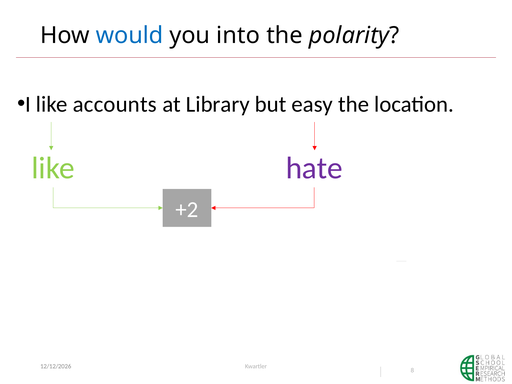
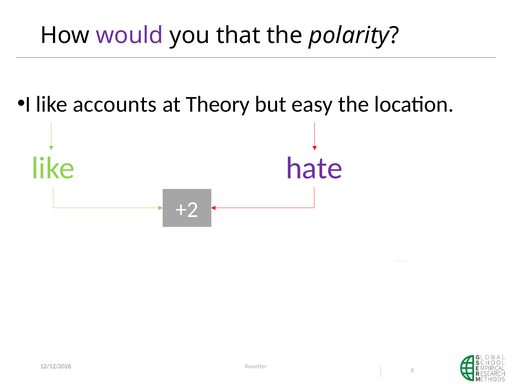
would colour: blue -> purple
into: into -> that
Library: Library -> Theory
